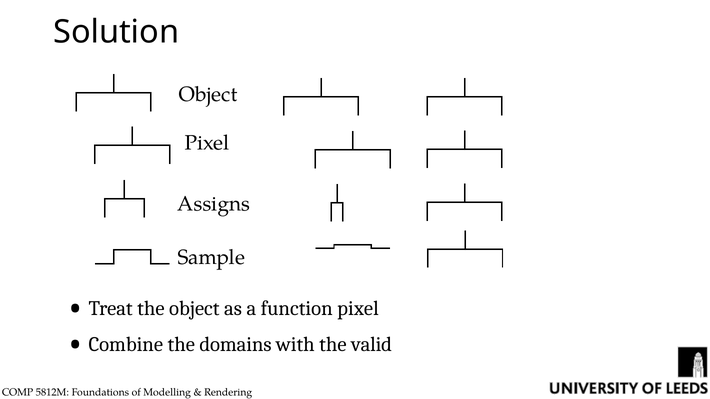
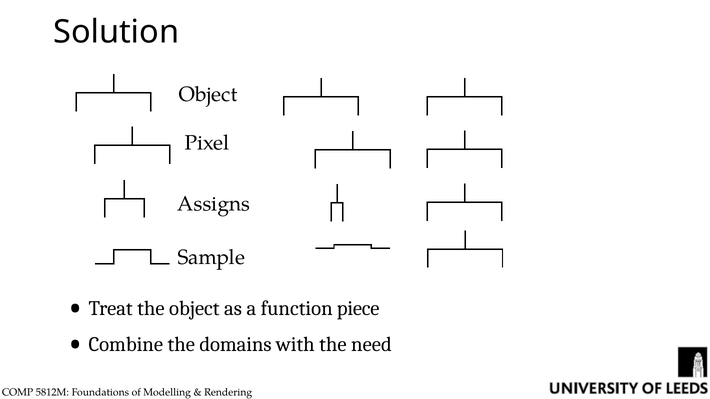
function pixel: pixel -> piece
valid: valid -> need
